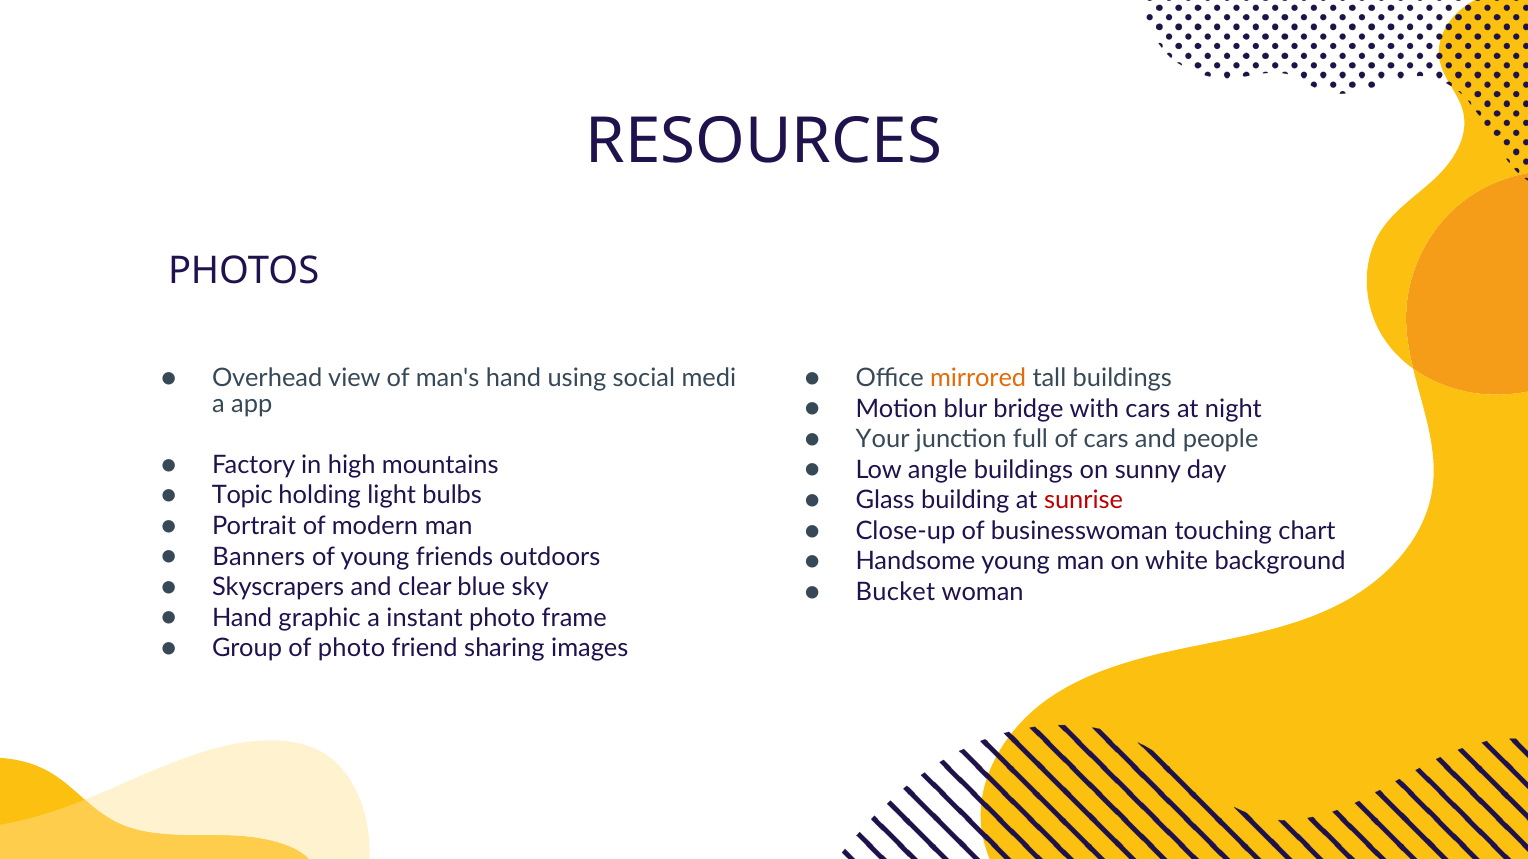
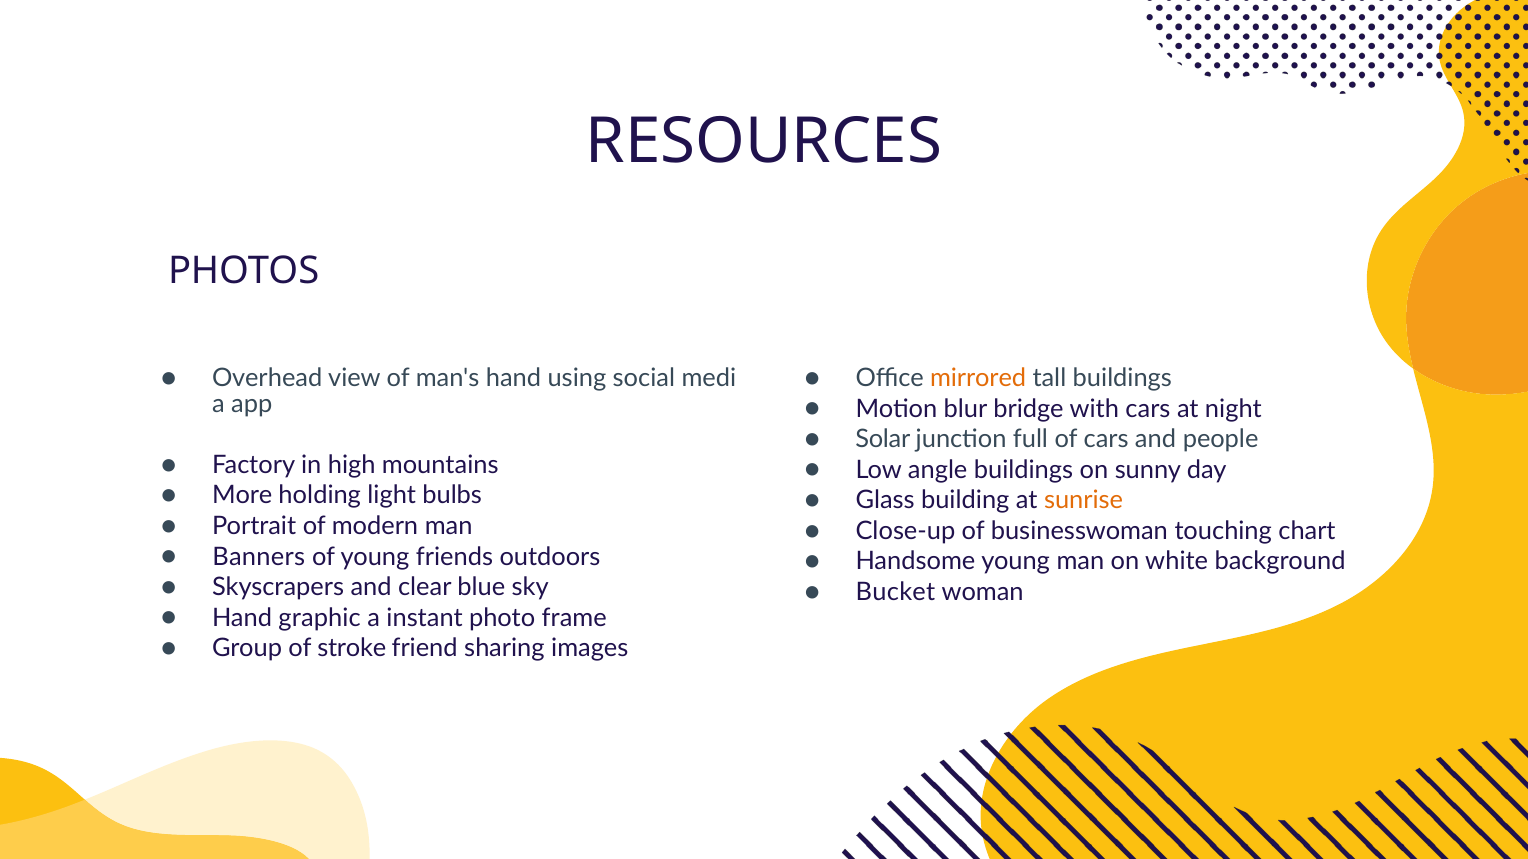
Your: Your -> Solar
Topic: Topic -> More
sunrise colour: red -> orange
of photo: photo -> stroke
